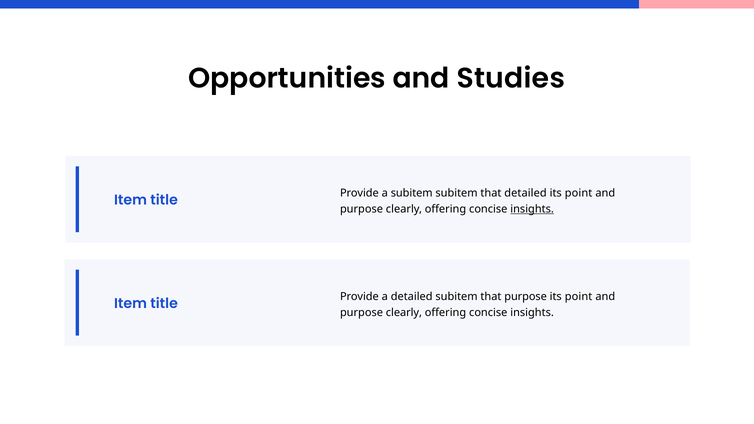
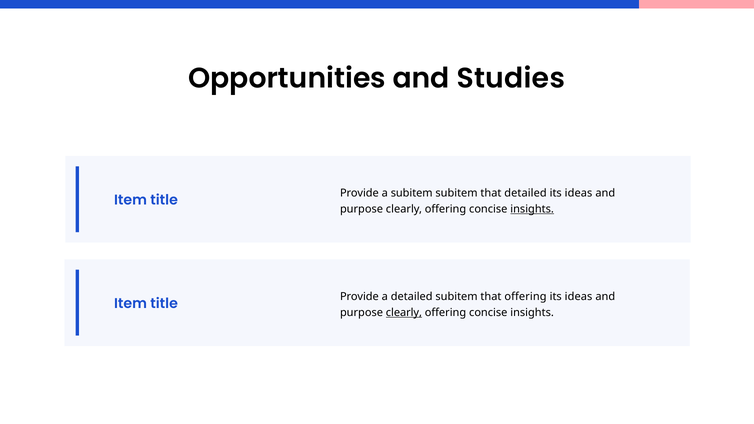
point at (579, 193): point -> ideas
that purpose: purpose -> offering
point at (579, 297): point -> ideas
clearly at (404, 313) underline: none -> present
